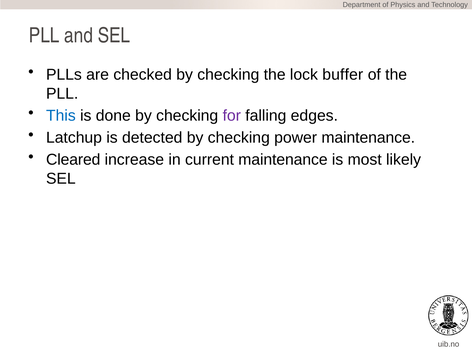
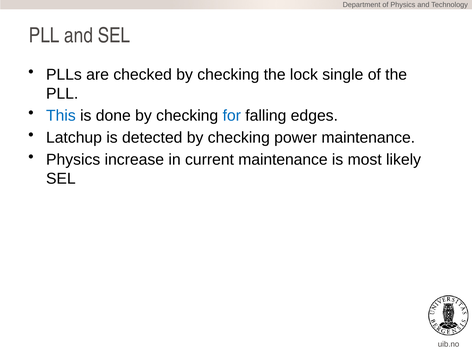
buffer: buffer -> single
for colour: purple -> blue
Cleared at (73, 160): Cleared -> Physics
